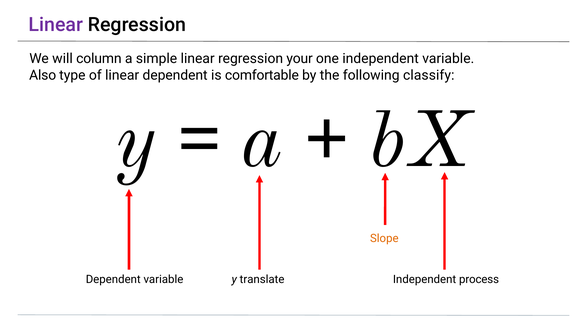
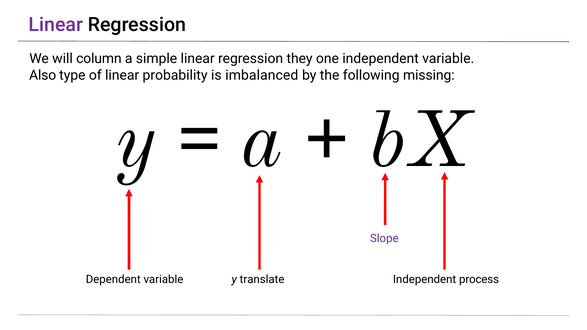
your: your -> they
linear dependent: dependent -> probability
comfortable: comfortable -> imbalanced
classify: classify -> missing
Slope colour: orange -> purple
